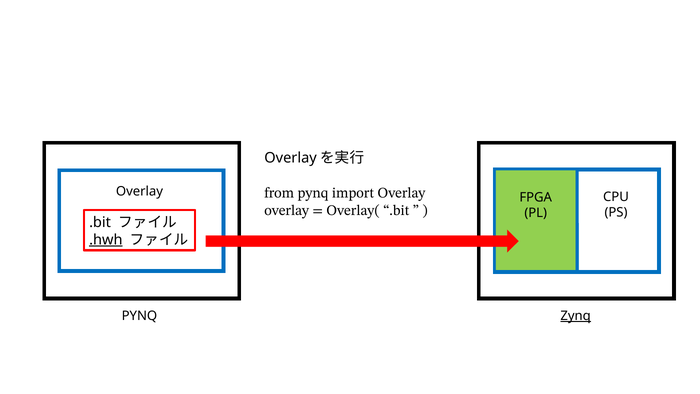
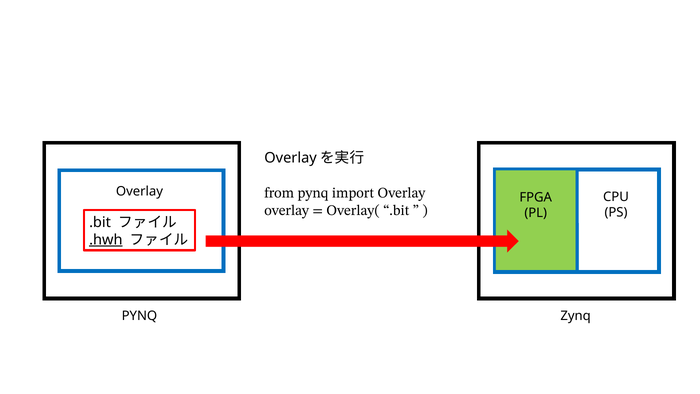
Zynq underline: present -> none
